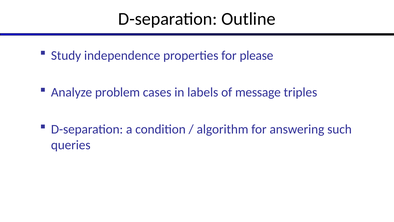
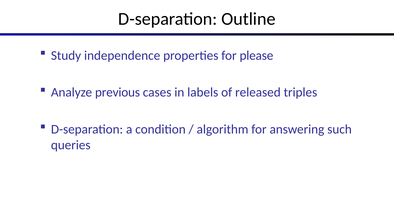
problem: problem -> previous
message: message -> released
